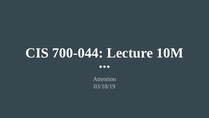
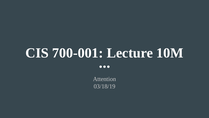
700-044: 700-044 -> 700-001
